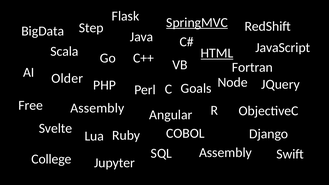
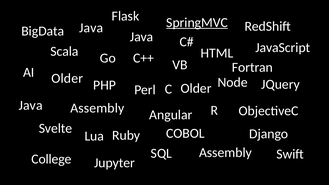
Step at (91, 28): Step -> Java
HTML underline: present -> none
PHP Goals: Goals -> Older
Free at (31, 105): Free -> Java
